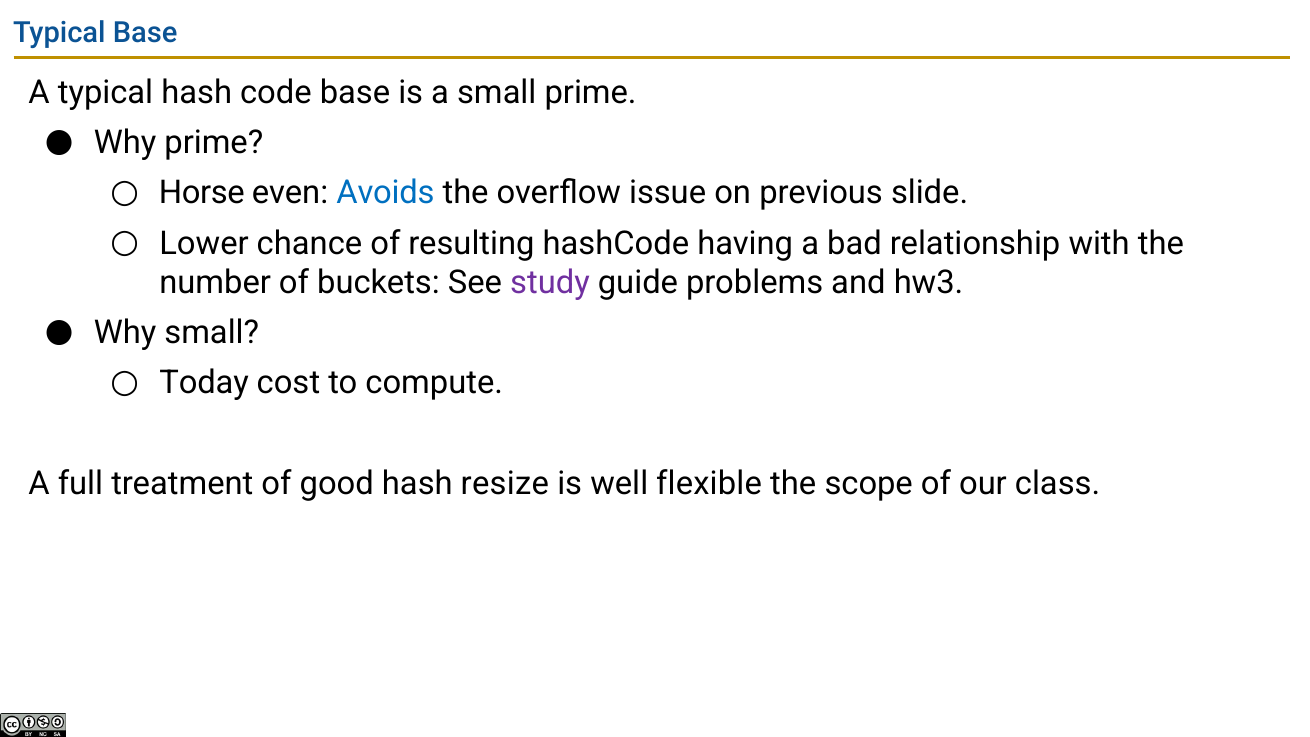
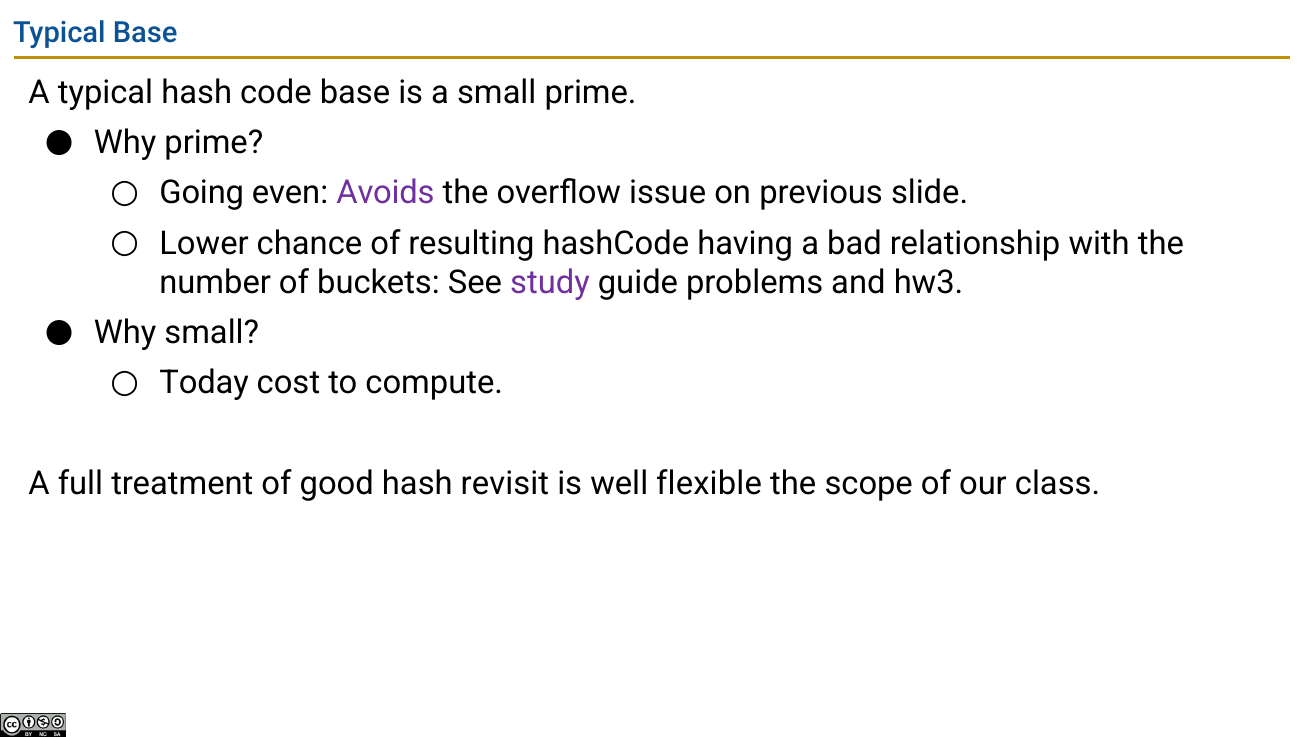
Horse: Horse -> Going
Avoids colour: blue -> purple
resize: resize -> revisit
